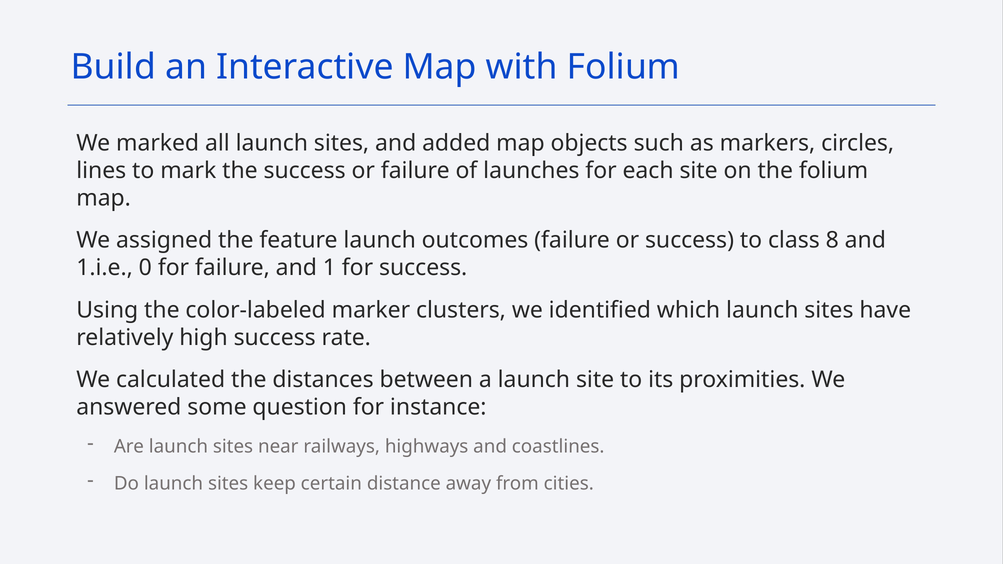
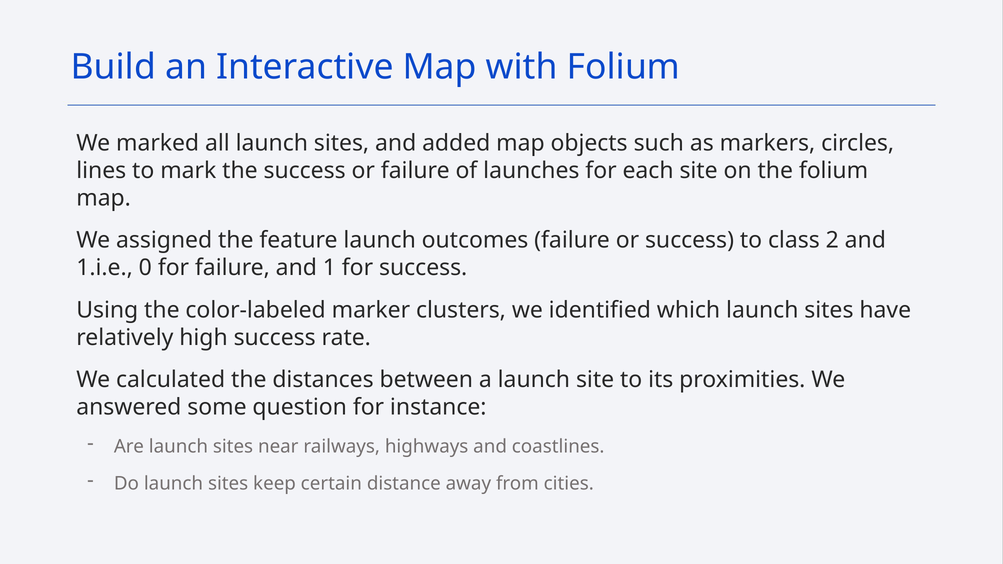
8: 8 -> 2
